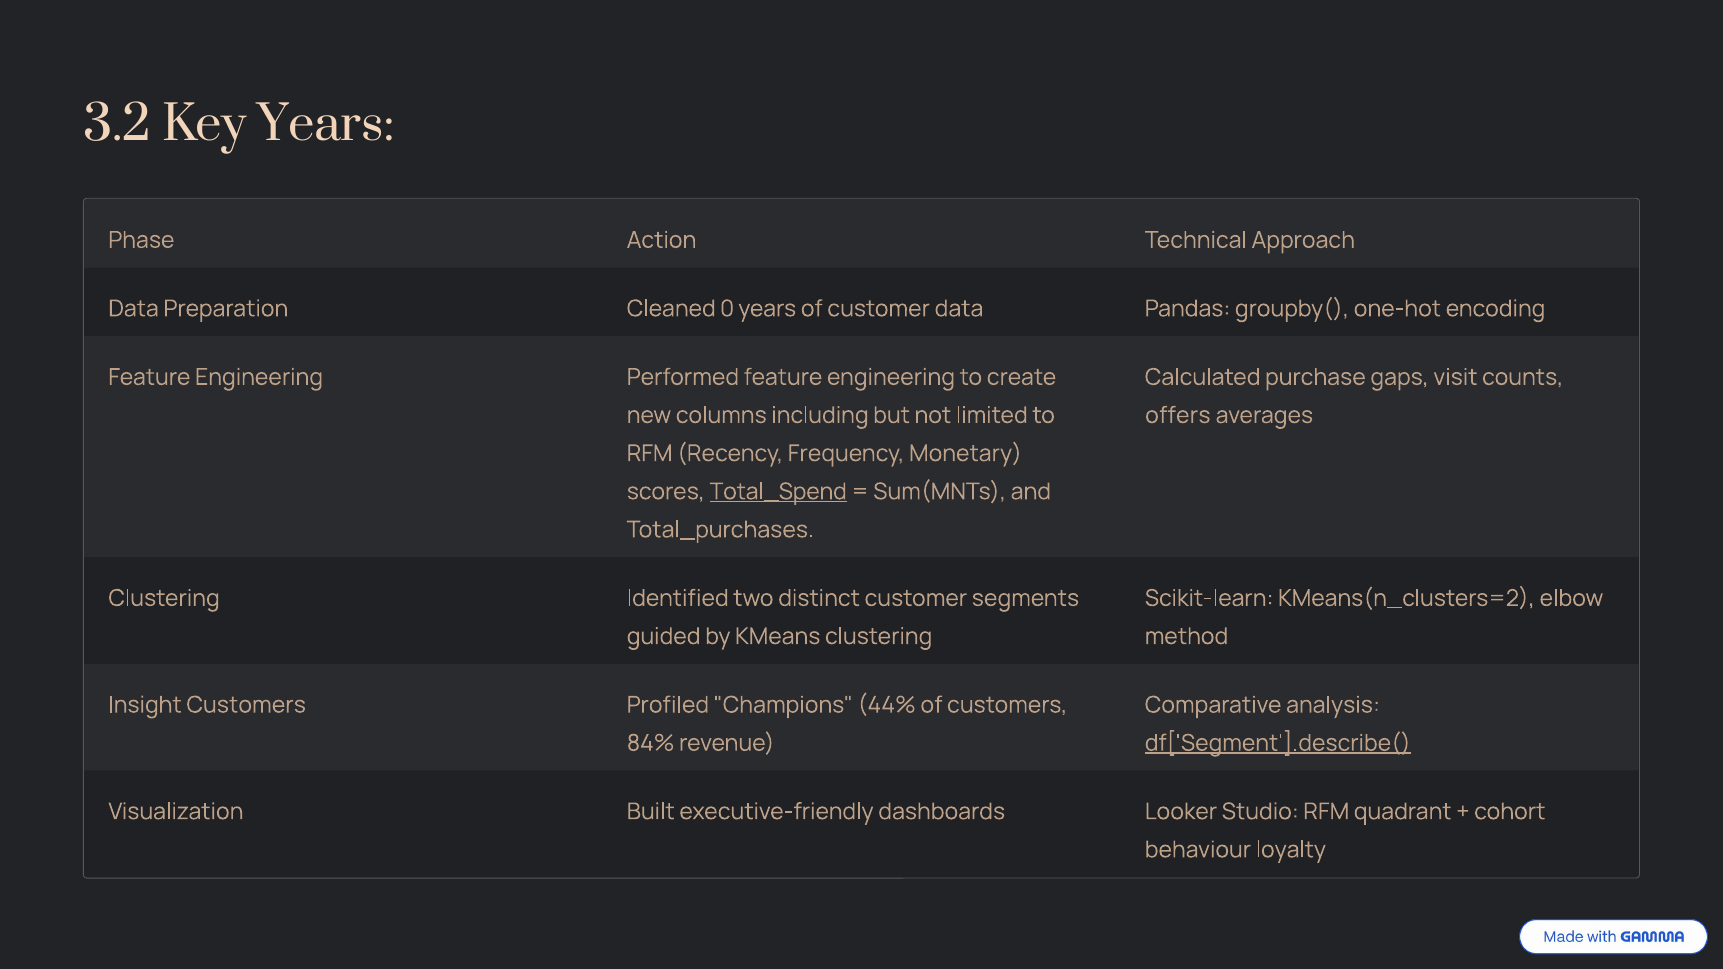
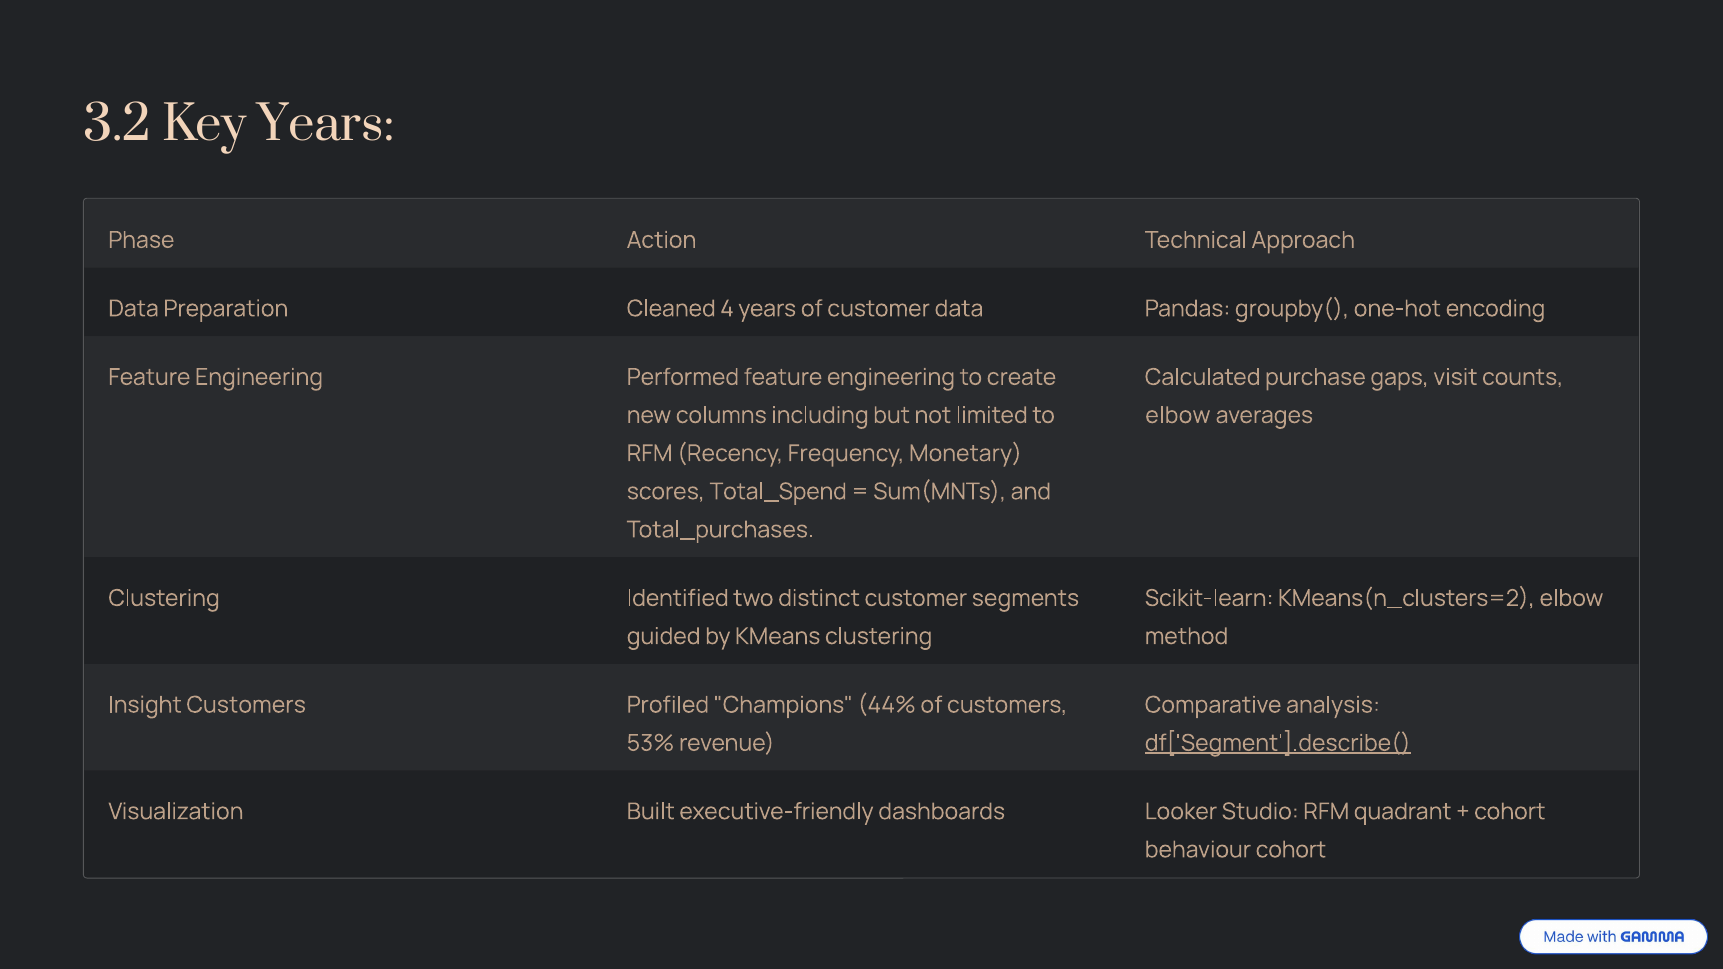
0: 0 -> 4
offers at (1178, 415): offers -> elbow
Total_Spend underline: present -> none
84%: 84% -> 53%
behaviour loyalty: loyalty -> cohort
